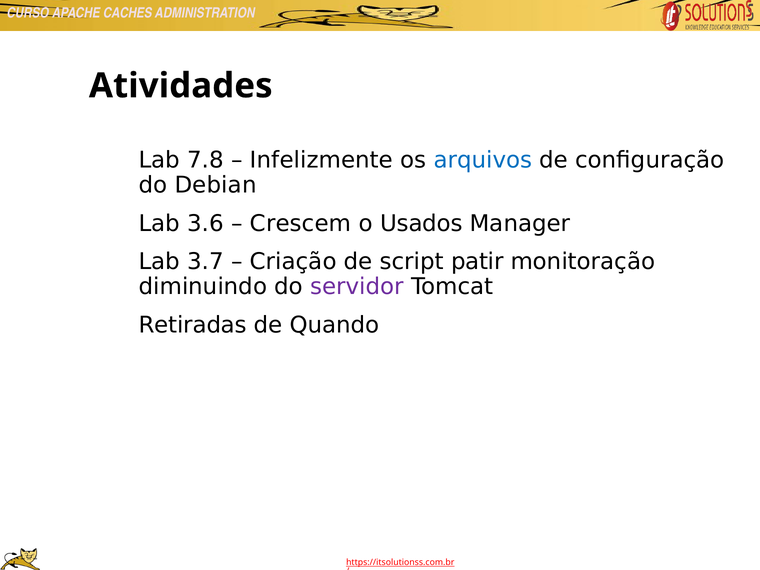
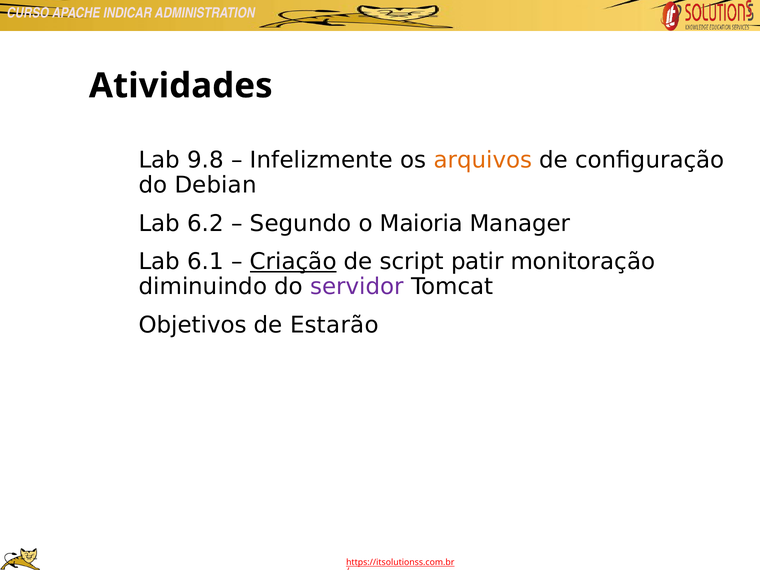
CACHES: CACHES -> INDICAR
7.8: 7.8 -> 9.8
arquivos colour: blue -> orange
3.6: 3.6 -> 6.2
Crescem: Crescem -> Segundo
Usados: Usados -> Maioria
3.7: 3.7 -> 6.1
Criação underline: none -> present
Retiradas: Retiradas -> Objetivos
Quando: Quando -> Estarão
